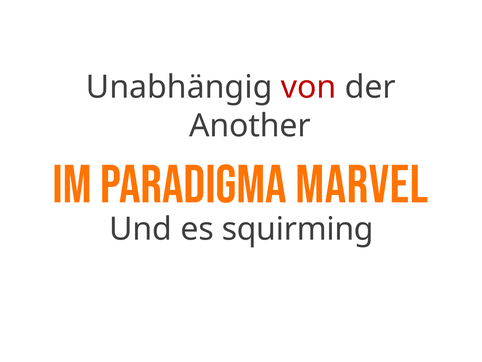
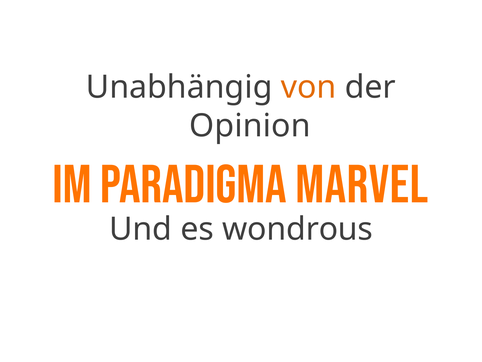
von colour: red -> orange
Another: Another -> Opinion
squirming: squirming -> wondrous
